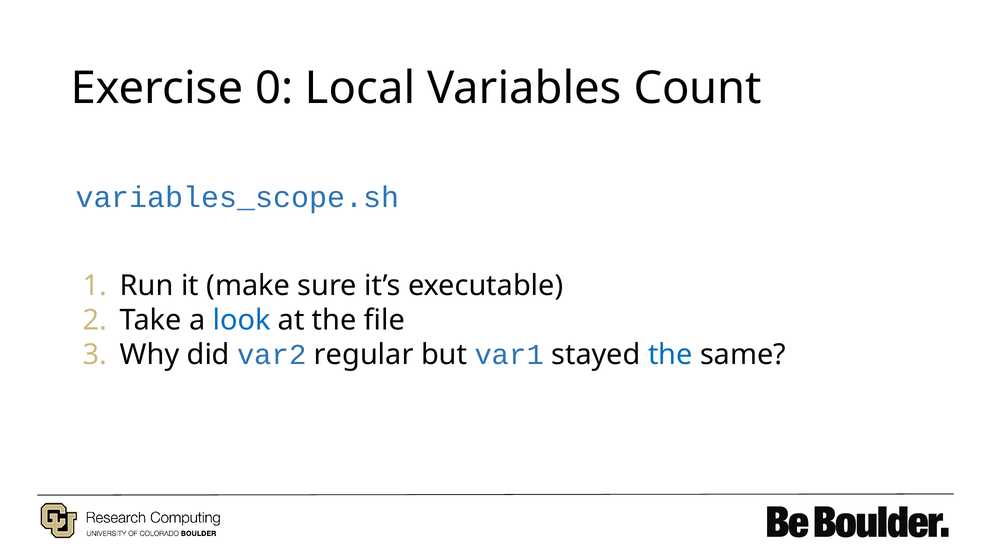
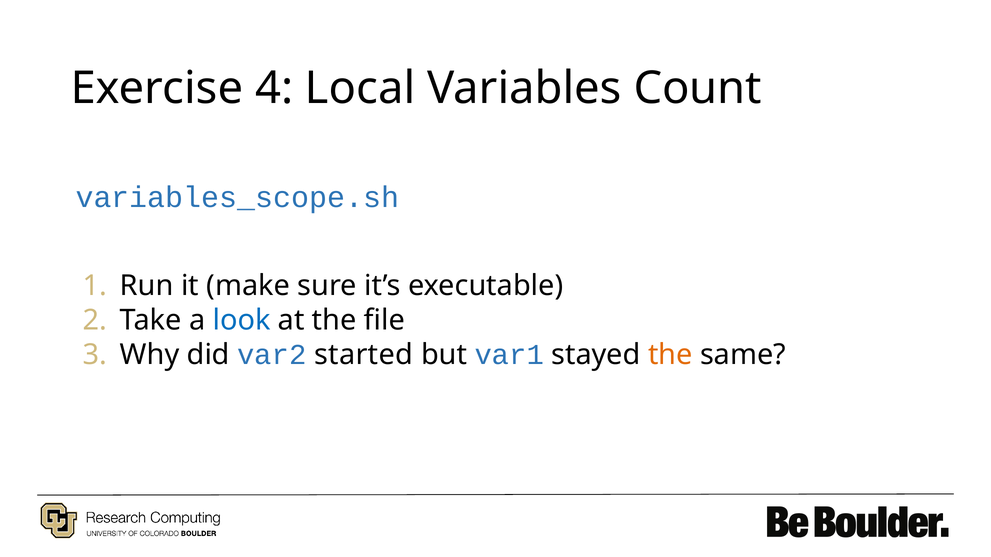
0: 0 -> 4
regular: regular -> started
the at (670, 355) colour: blue -> orange
